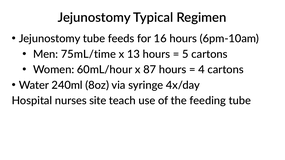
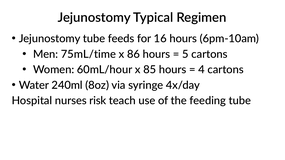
13: 13 -> 86
87: 87 -> 85
site: site -> risk
